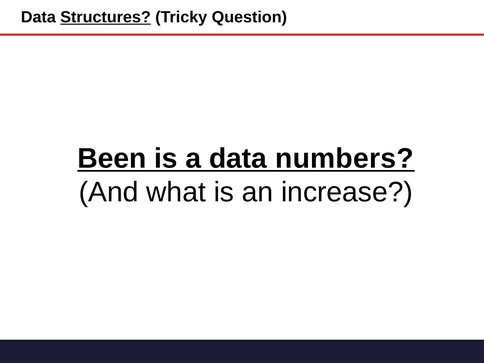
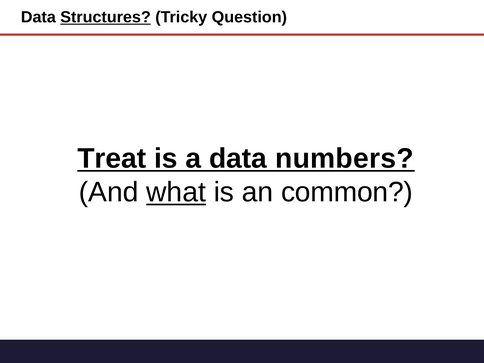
Been: Been -> Treat
what underline: none -> present
increase: increase -> common
